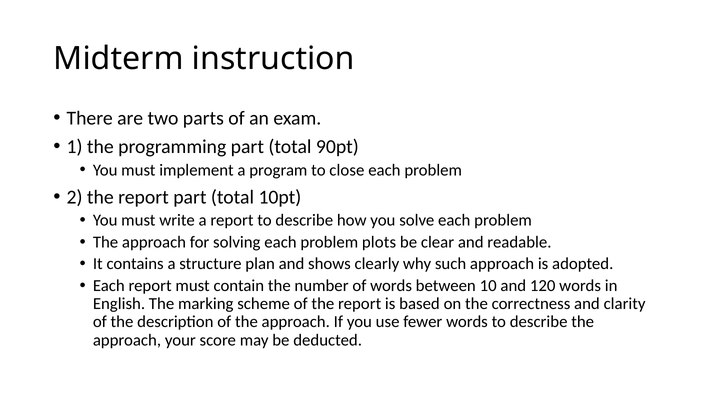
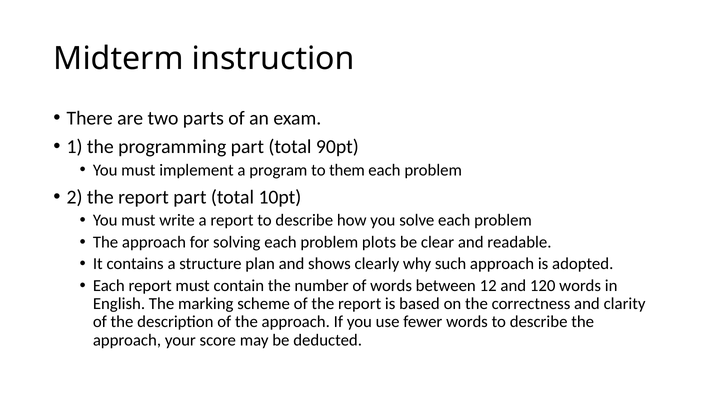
close: close -> them
10: 10 -> 12
